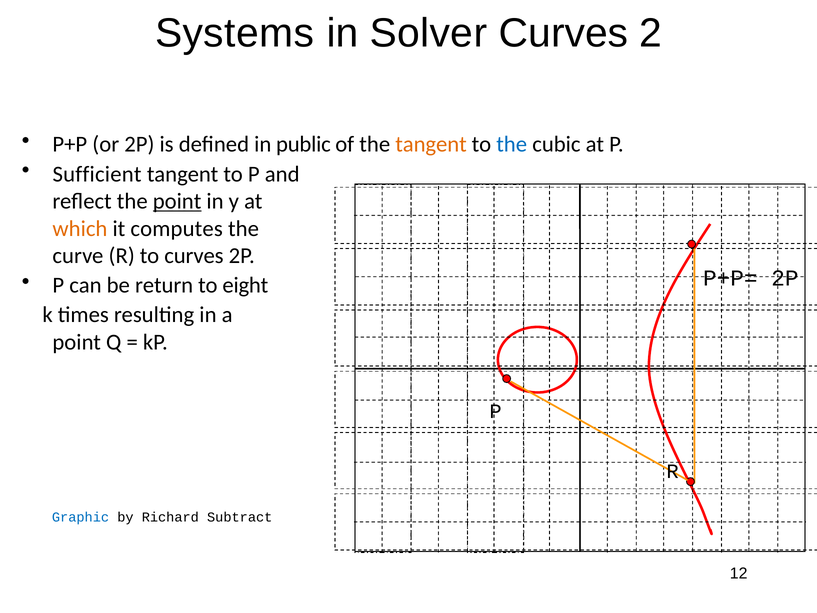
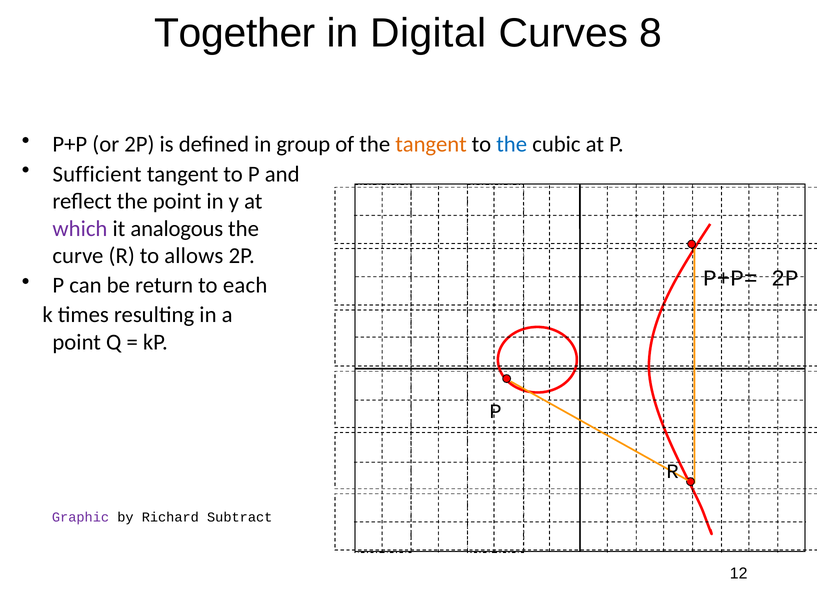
Systems: Systems -> Together
Solver: Solver -> Digital
2: 2 -> 8
public: public -> group
point at (177, 201) underline: present -> none
which colour: orange -> purple
computes: computes -> analogous
to curves: curves -> allows
eight: eight -> each
Graphic colour: blue -> purple
